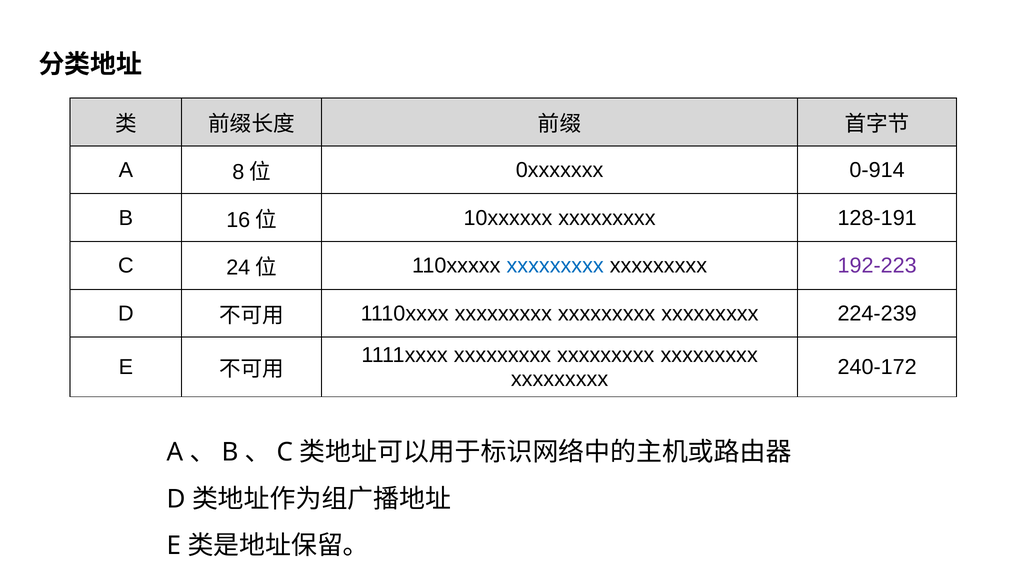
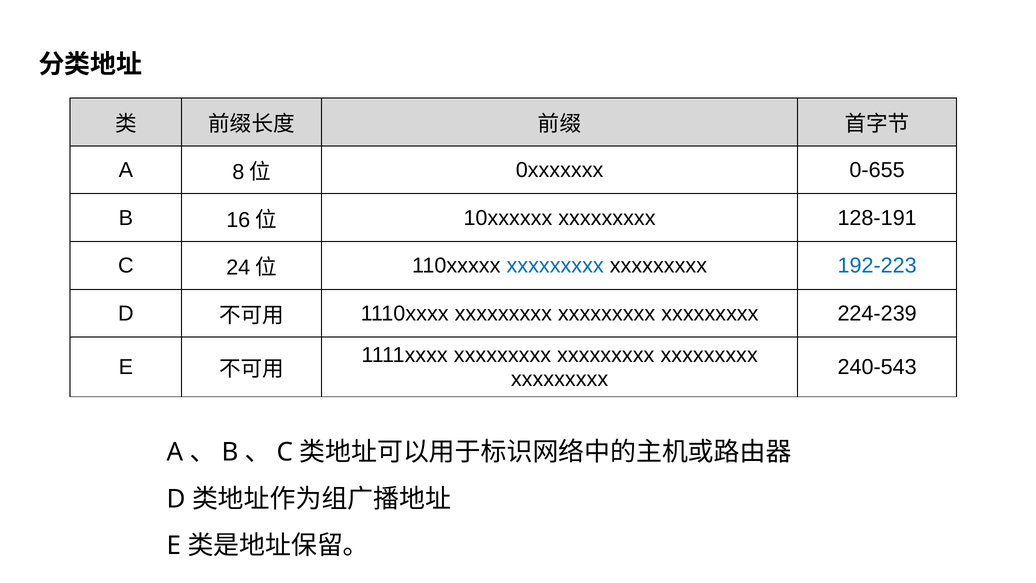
0-914: 0-914 -> 0-655
192-223 colour: purple -> blue
240-172: 240-172 -> 240-543
